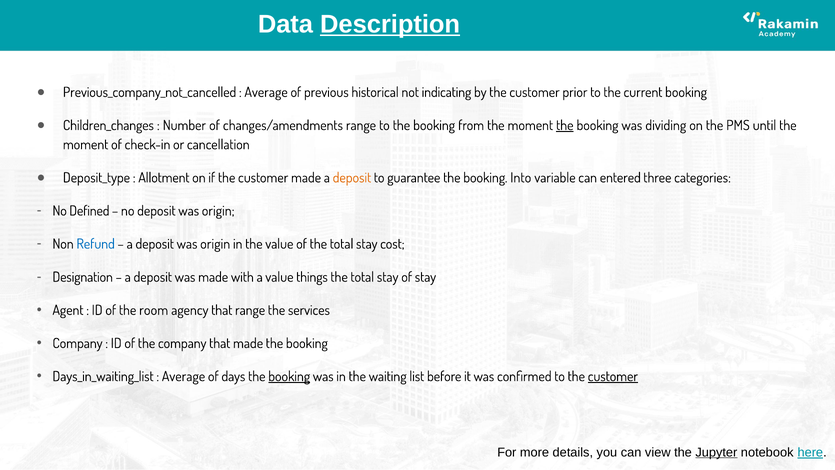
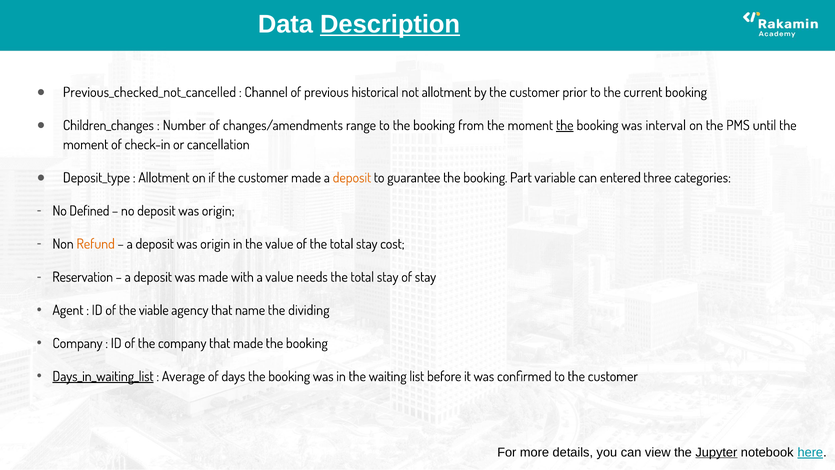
Previous_company_not_cancelled: Previous_company_not_cancelled -> Previous_checked_not_cancelled
Average at (266, 92): Average -> Channel
not indicating: indicating -> allotment
dividing: dividing -> interval
Into: Into -> Part
Refund colour: blue -> orange
Designation: Designation -> Reservation
things: things -> needs
room: room -> viable
that range: range -> name
services: services -> dividing
Days_in_waiting_list underline: none -> present
booking at (289, 376) underline: present -> none
customer at (613, 376) underline: present -> none
